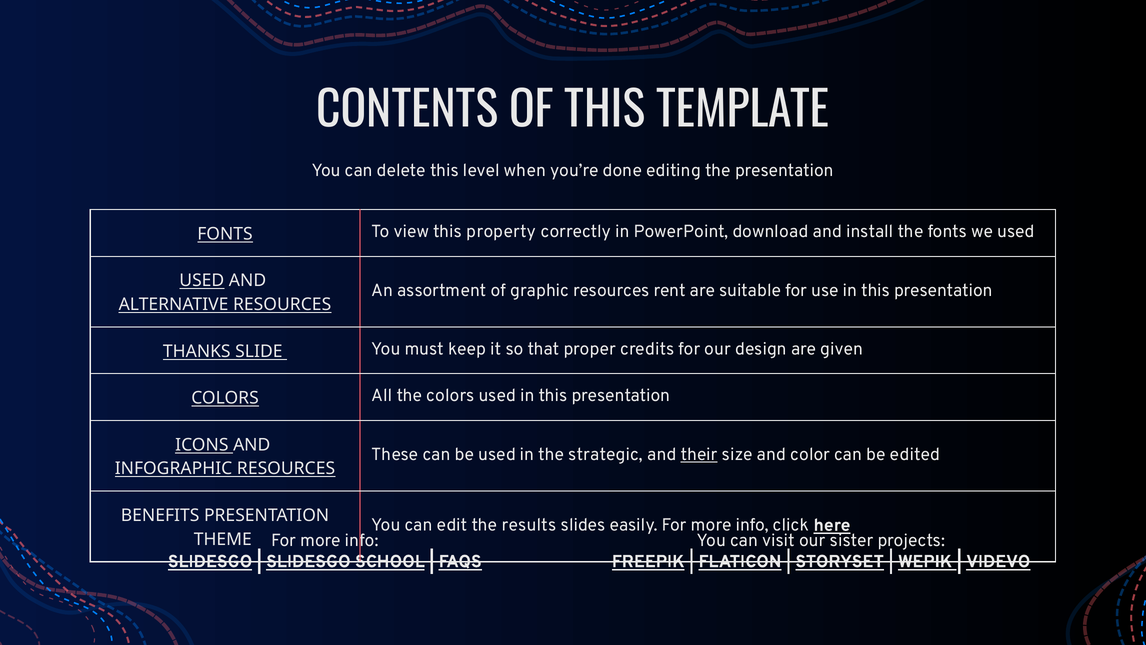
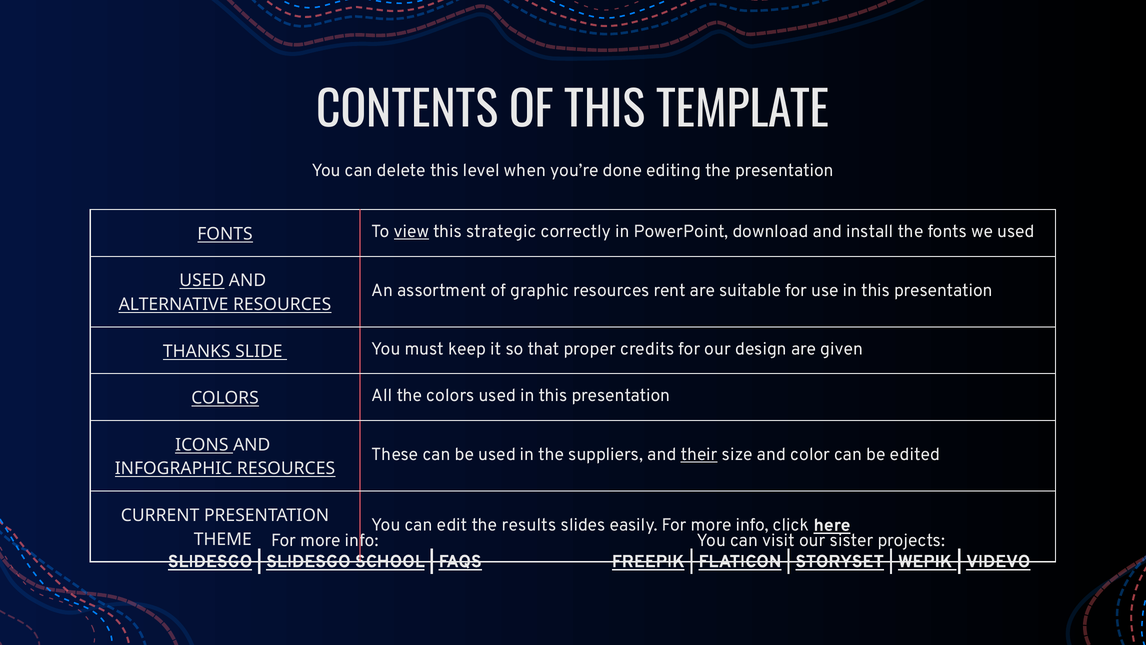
view underline: none -> present
property: property -> strategic
strategic: strategic -> suppliers
BENEFITS: BENEFITS -> CURRENT
